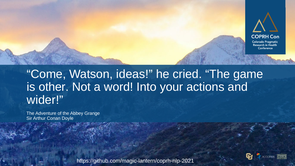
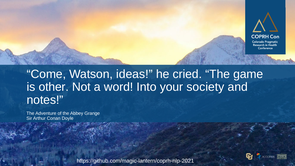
actions: actions -> society
wider: wider -> notes
